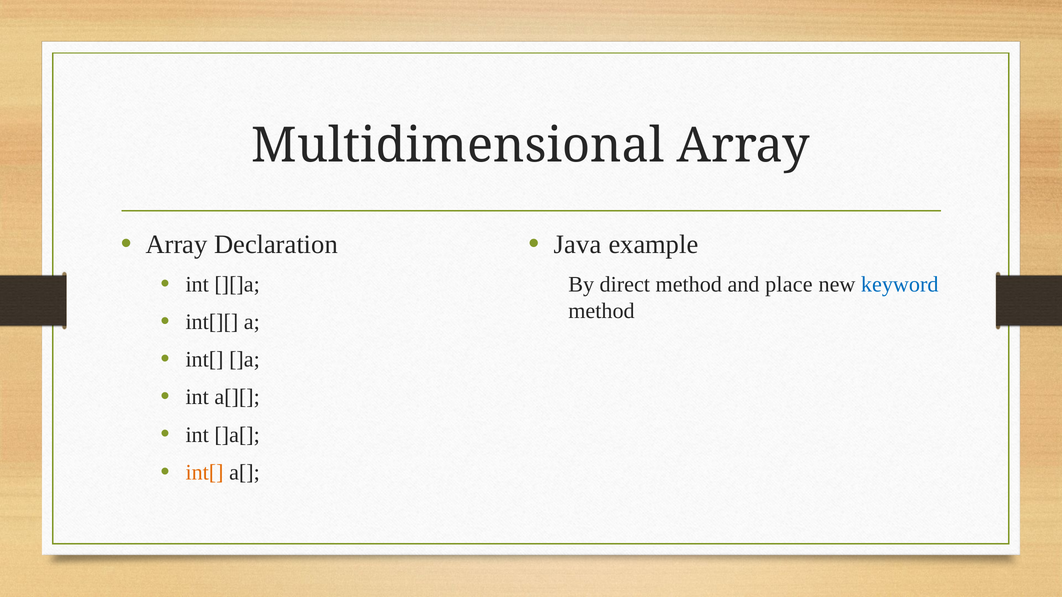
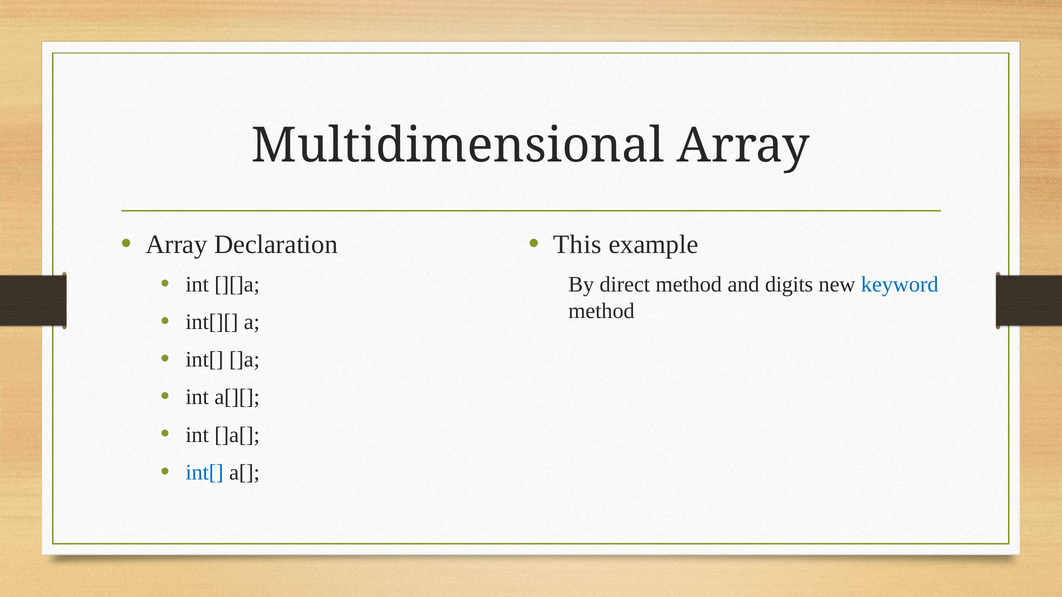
Java: Java -> This
place: place -> digits
int[ at (205, 473) colour: orange -> blue
